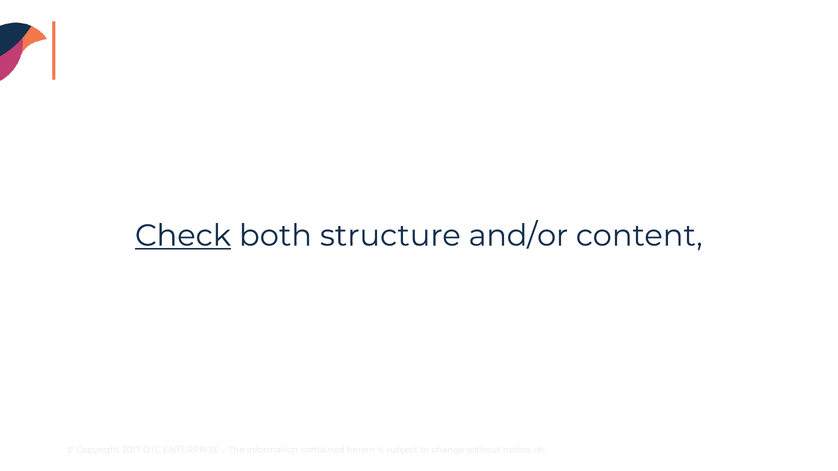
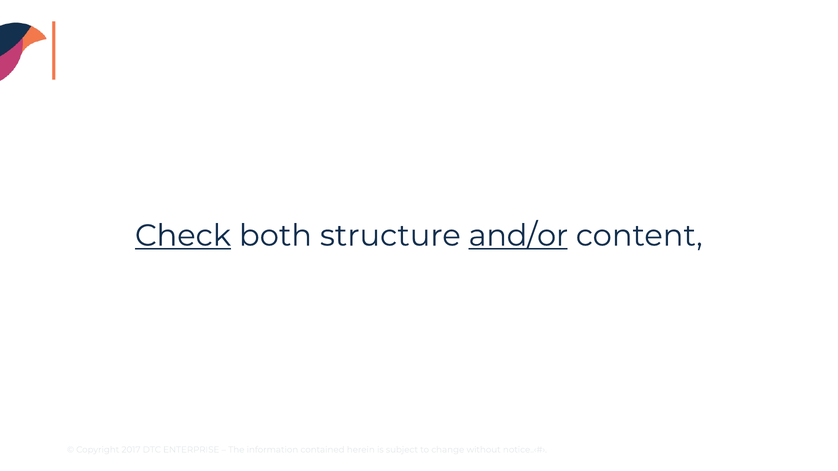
and/or underline: none -> present
